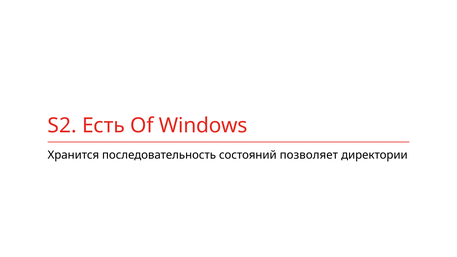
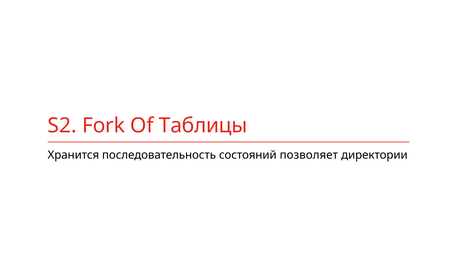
Есть: Есть -> Fork
Windows: Windows -> Таблицы
